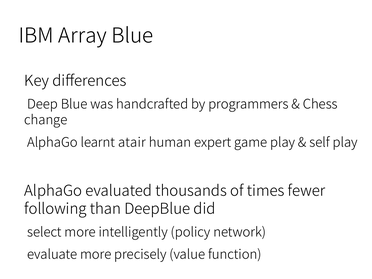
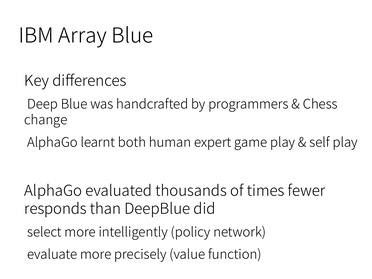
atair: atair -> both
following: following -> responds
